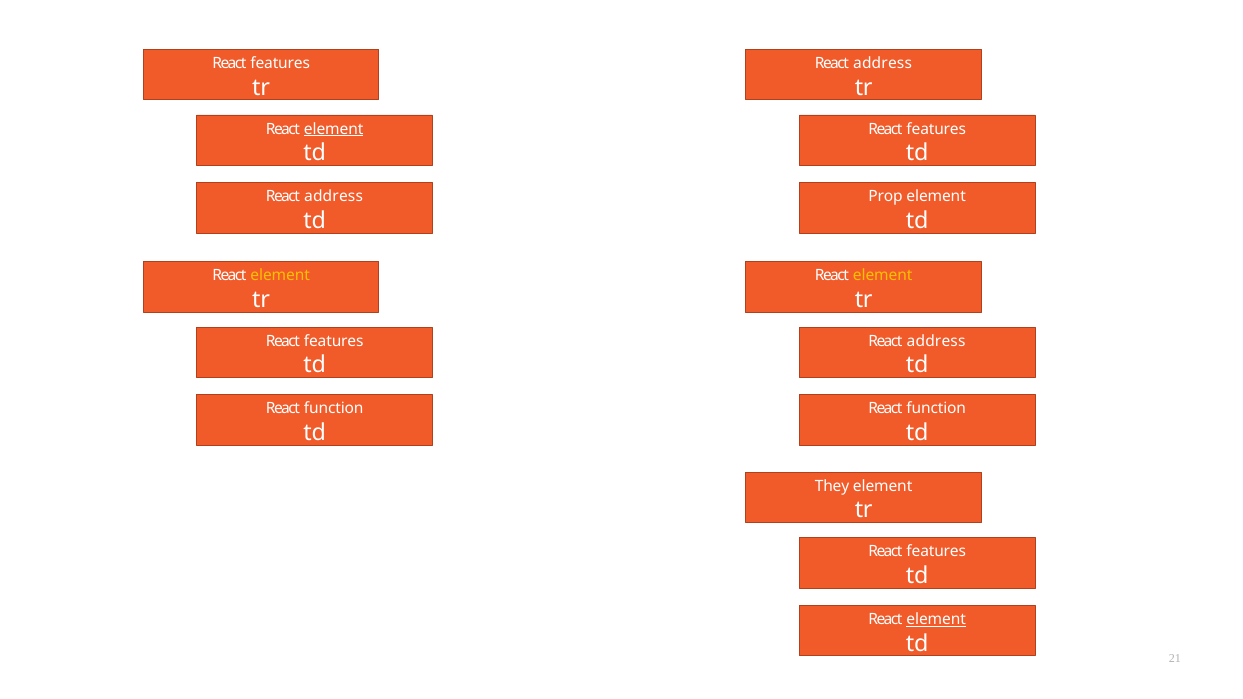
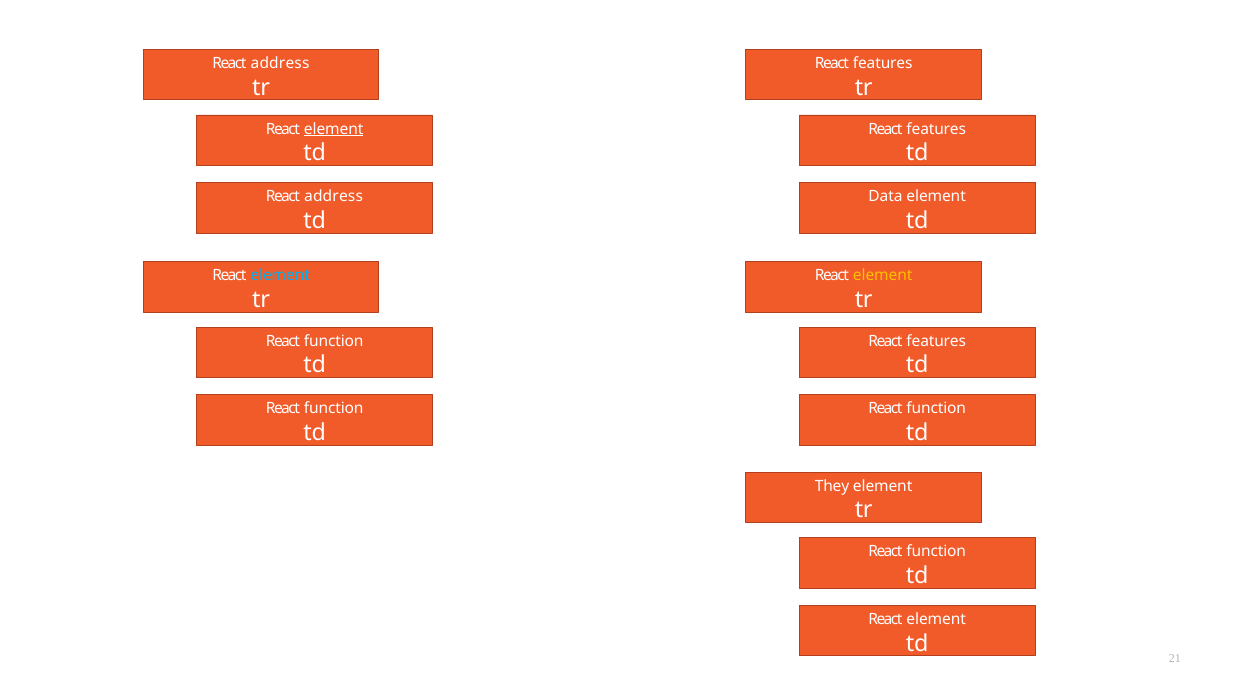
features at (280, 63): features -> address
address at (883, 63): address -> features
Prop: Prop -> Data
element at (280, 276) colour: yellow -> light blue
features at (334, 341): features -> function
address at (936, 341): address -> features
features at (936, 552): features -> function
element at (936, 619) underline: present -> none
